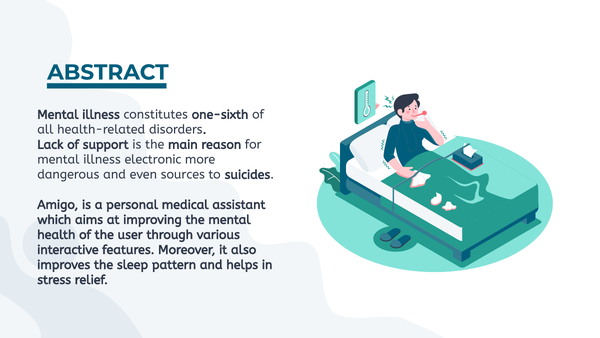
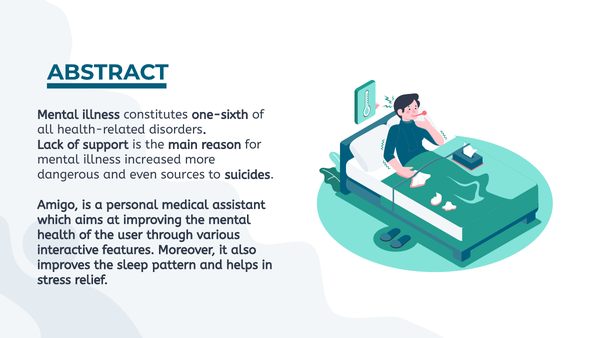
electronic: electronic -> increased
